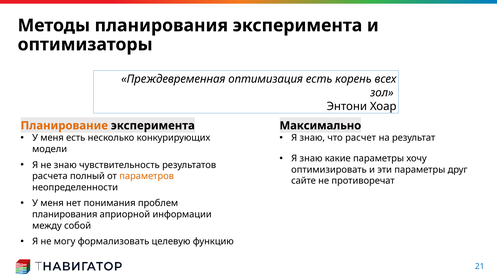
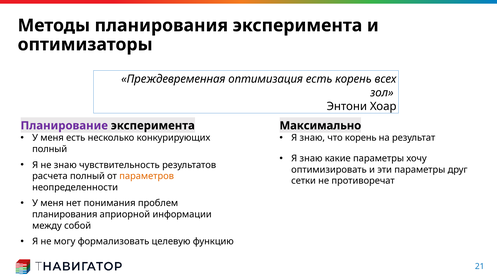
Планирование colour: orange -> purple
что расчет: расчет -> корень
модели at (50, 149): модели -> полный
сайте: сайте -> сетки
